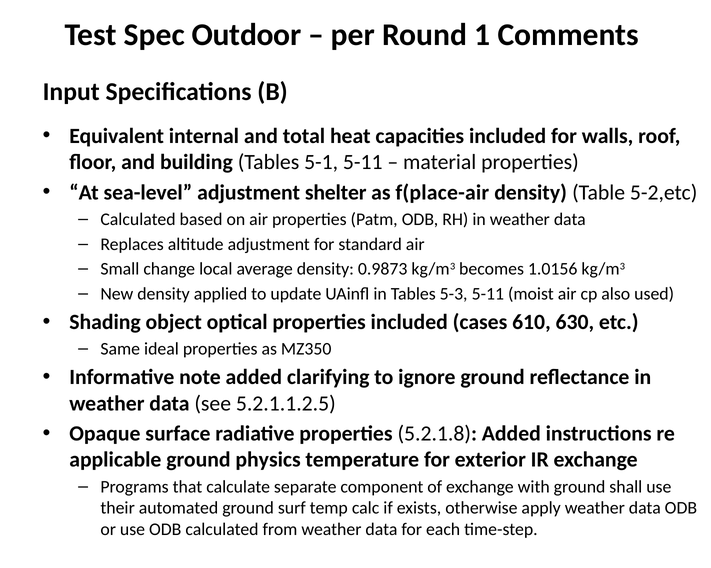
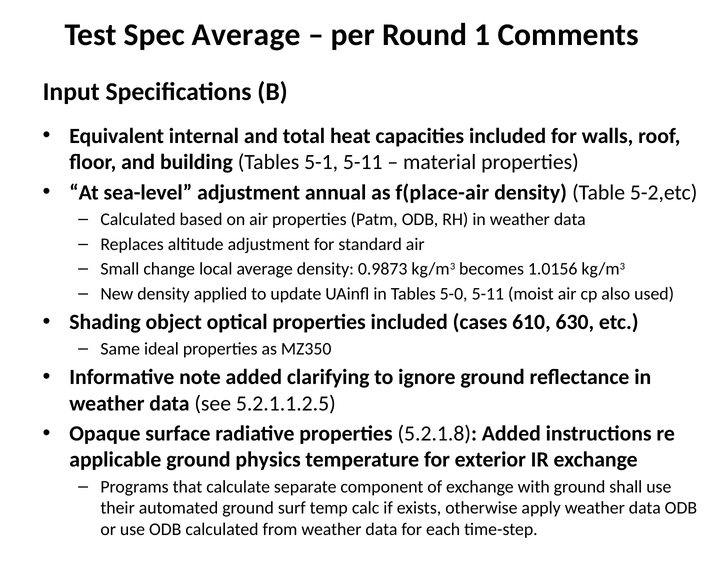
Spec Outdoor: Outdoor -> Average
shelter: shelter -> annual
5-3: 5-3 -> 5-0
